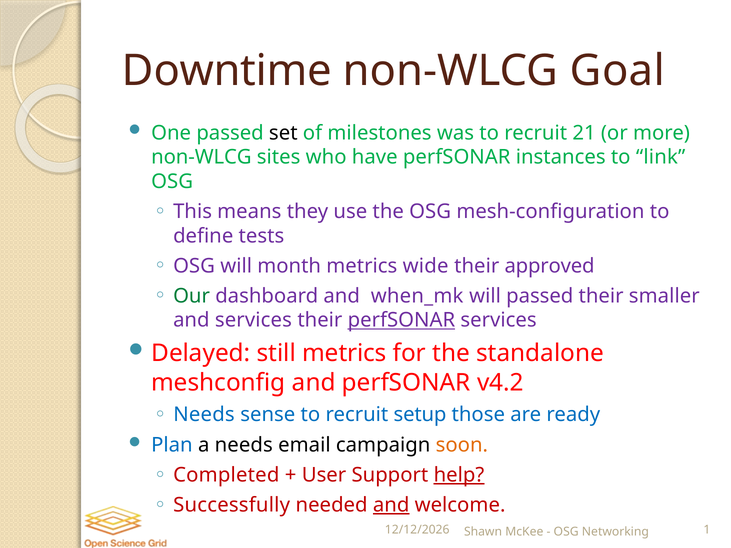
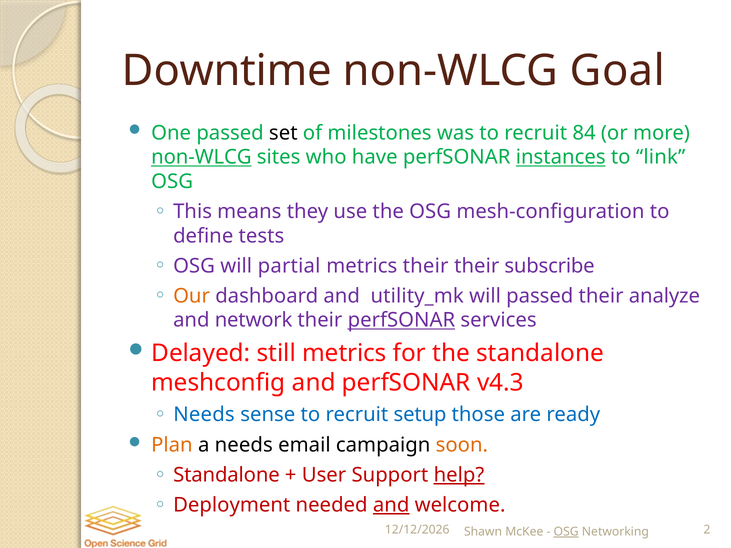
21: 21 -> 84
non-WLCG at (201, 157) underline: none -> present
instances underline: none -> present
month: month -> partial
metrics wide: wide -> their
approved: approved -> subscribe
Our colour: green -> orange
when_mk: when_mk -> utility_mk
smaller: smaller -> analyze
and services: services -> network
v4.2: v4.2 -> v4.3
Plan colour: blue -> orange
Completed at (226, 475): Completed -> Standalone
Successfully: Successfully -> Deployment
OSG at (566, 532) underline: none -> present
1: 1 -> 2
